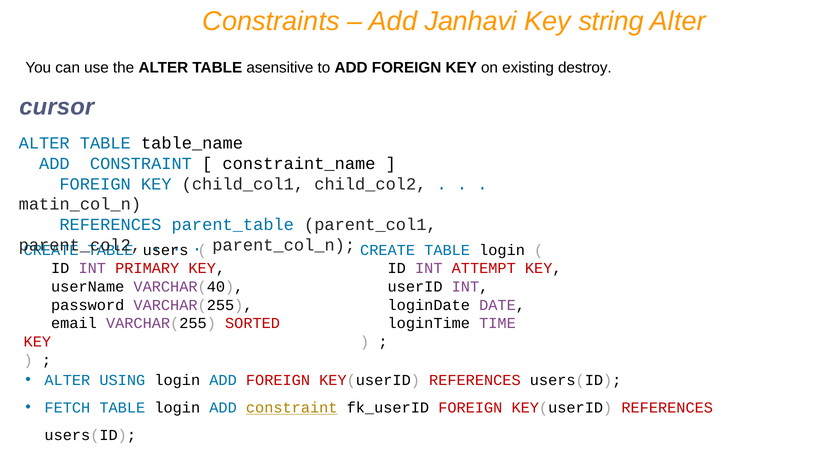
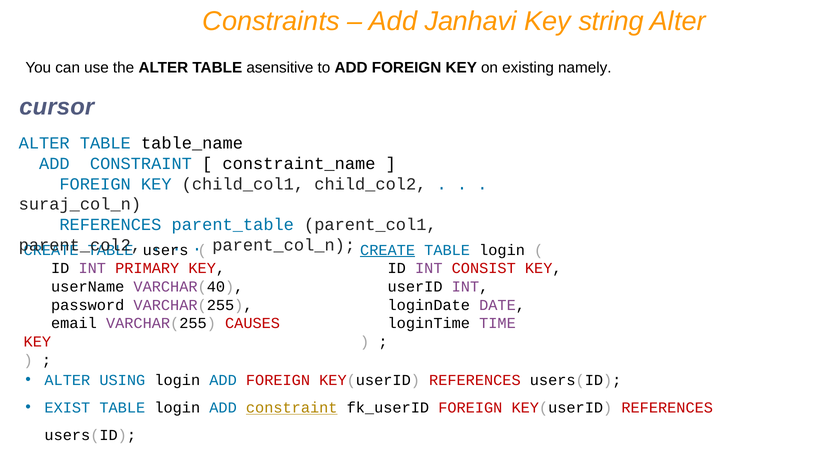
destroy: destroy -> namely
matin_col_n: matin_col_n -> suraj_col_n
CREATE at (388, 250) underline: none -> present
ATTEMPT: ATTEMPT -> CONSIST
SORTED: SORTED -> CAUSES
FETCH: FETCH -> EXIST
